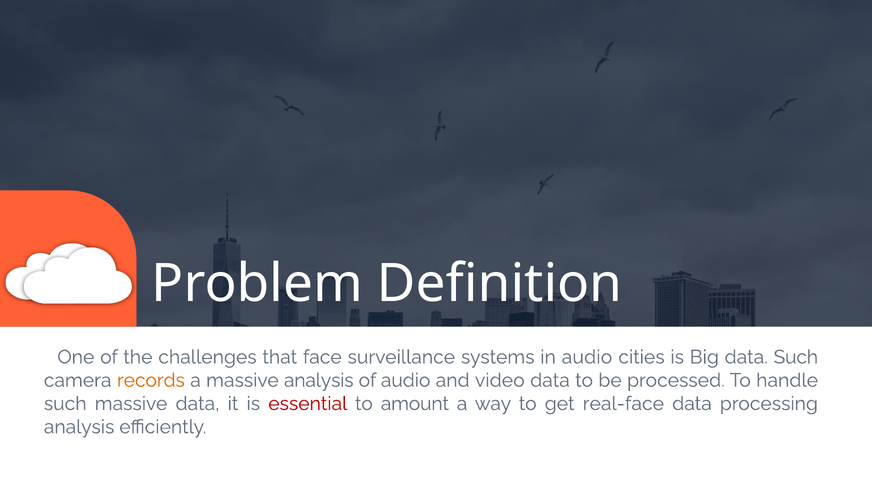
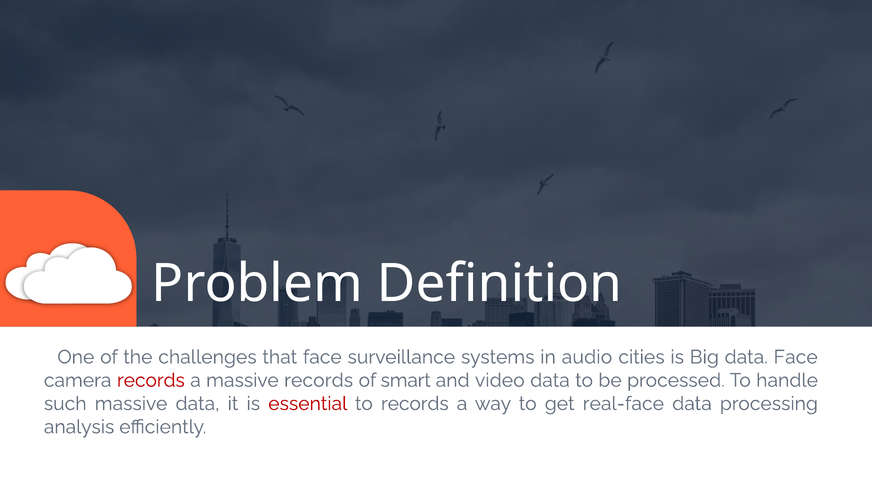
data Such: Such -> Face
records at (151, 381) colour: orange -> red
massive analysis: analysis -> records
of audio: audio -> smart
to amount: amount -> records
